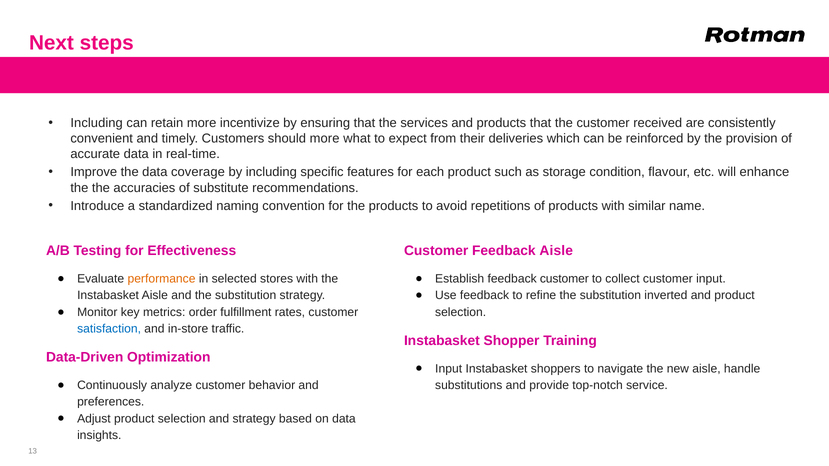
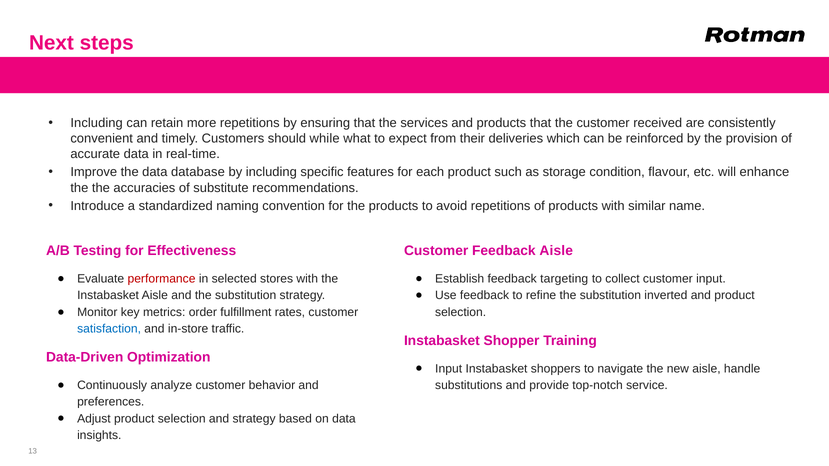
more incentivize: incentivize -> repetitions
should more: more -> while
coverage: coverage -> database
performance colour: orange -> red
feedback customer: customer -> targeting
